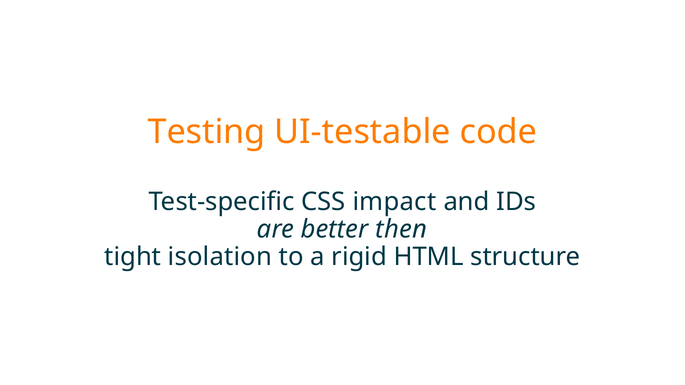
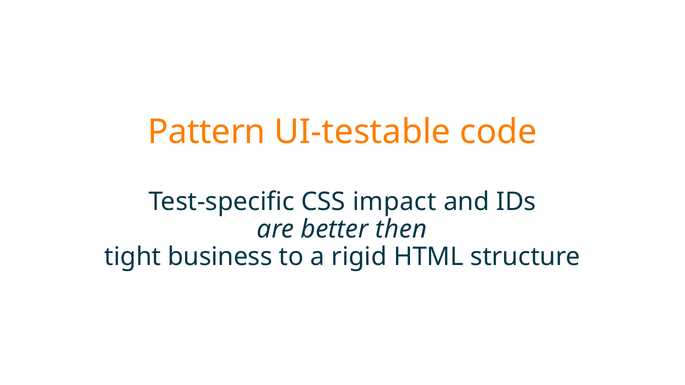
Testing: Testing -> Pattern
isolation: isolation -> business
